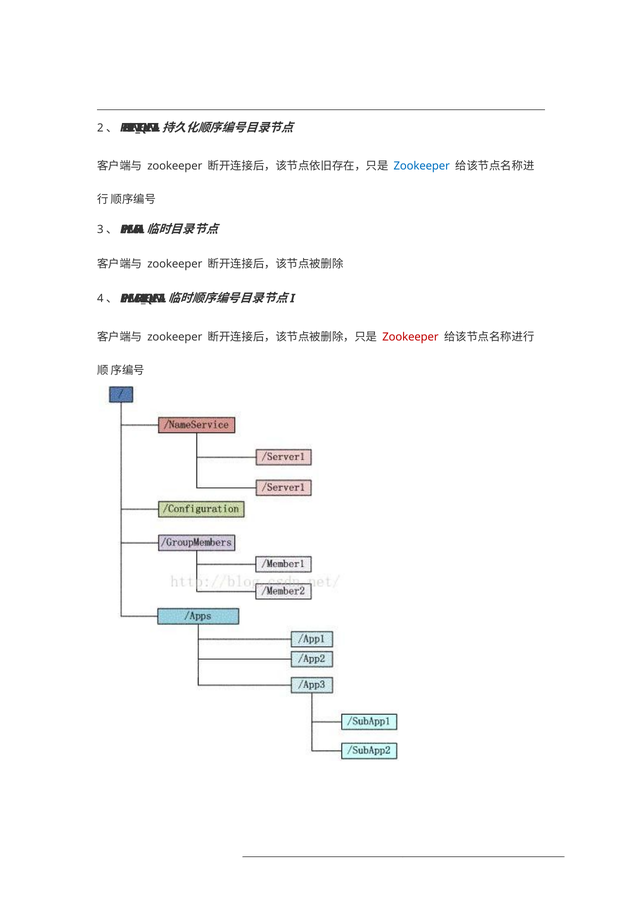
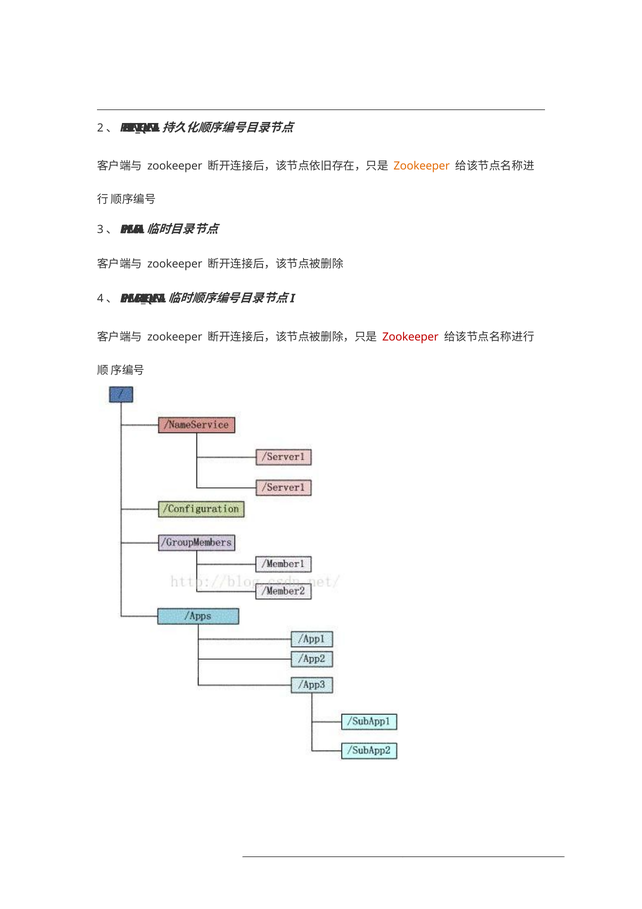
Zookeeper at (422, 166) colour: blue -> orange
